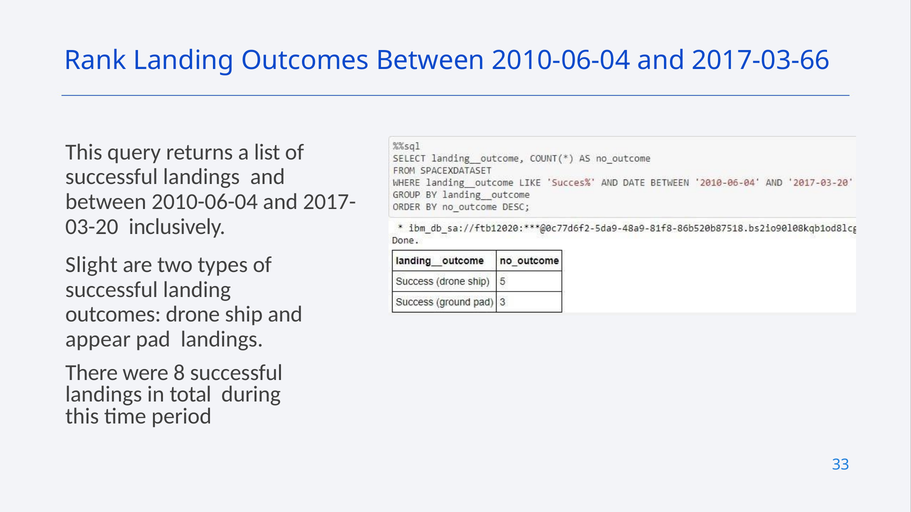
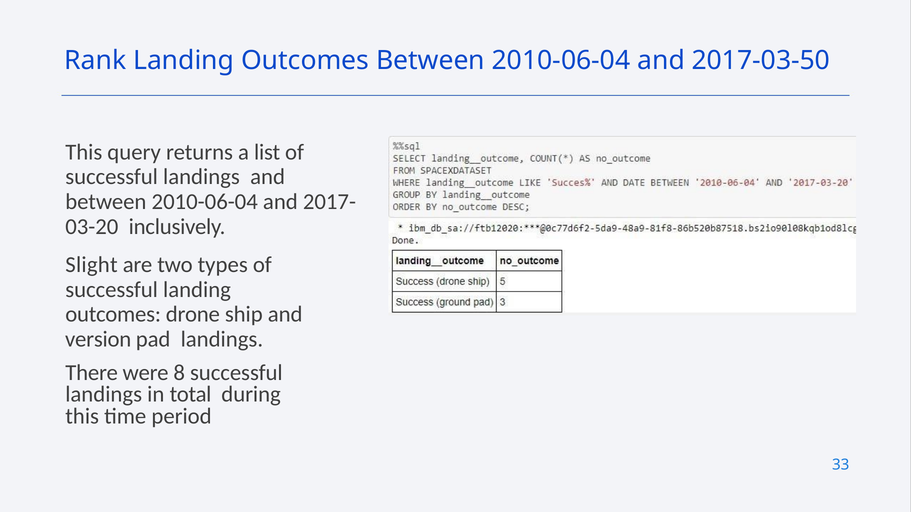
2017-03-66: 2017-03-66 -> 2017-03-50
appear: appear -> version
